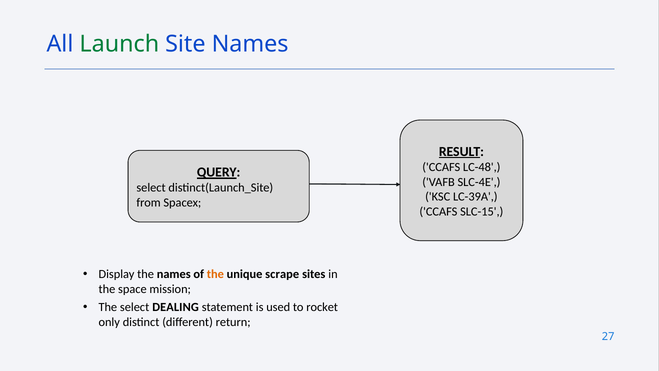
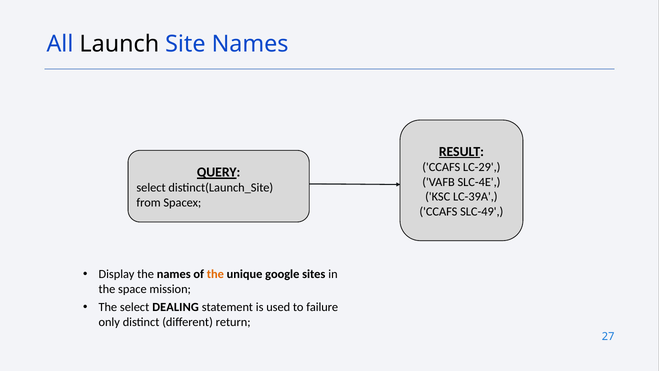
Launch colour: green -> black
LC-48: LC-48 -> LC-29
SLC-15: SLC-15 -> SLC-49
scrape: scrape -> google
rocket: rocket -> failure
